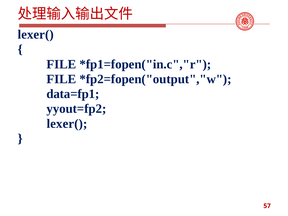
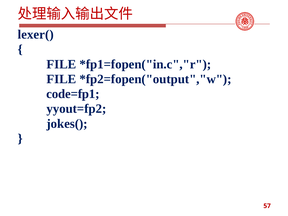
data=fp1: data=fp1 -> code=fp1
lexer( at (67, 124): lexer( -> jokes(
